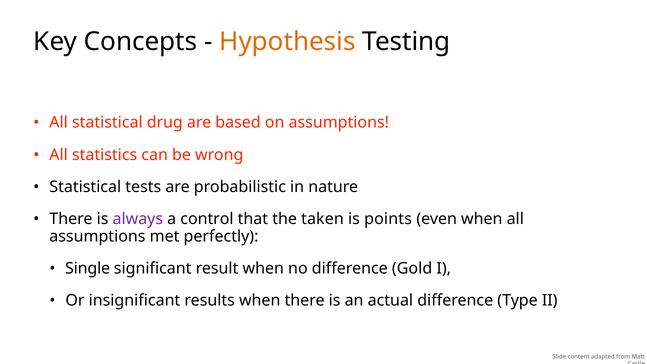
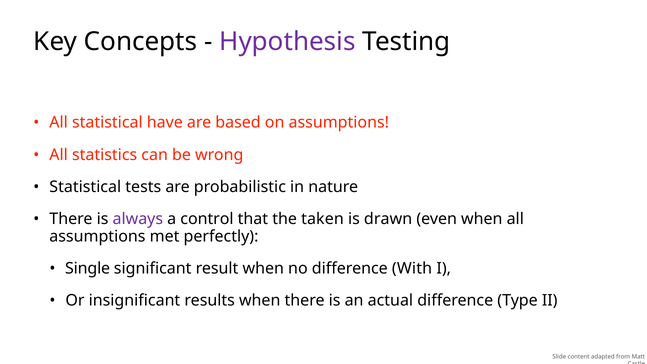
Hypothesis colour: orange -> purple
drug: drug -> have
points: points -> drawn
Gold: Gold -> With
